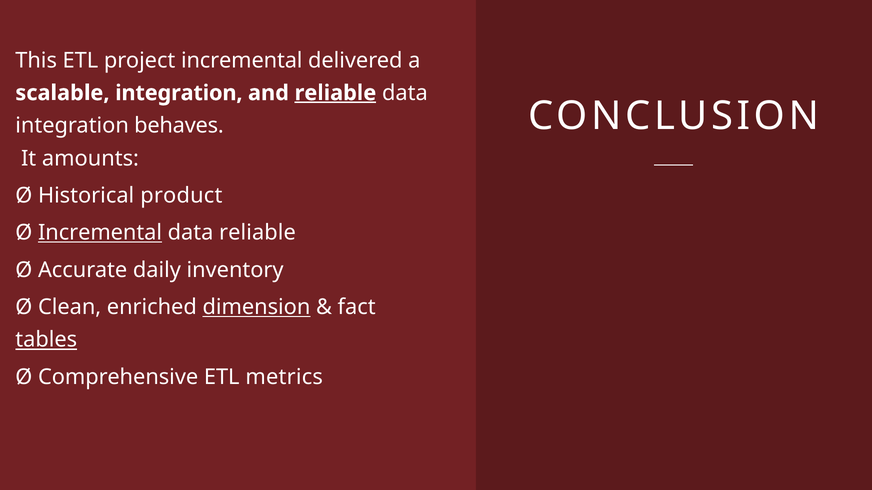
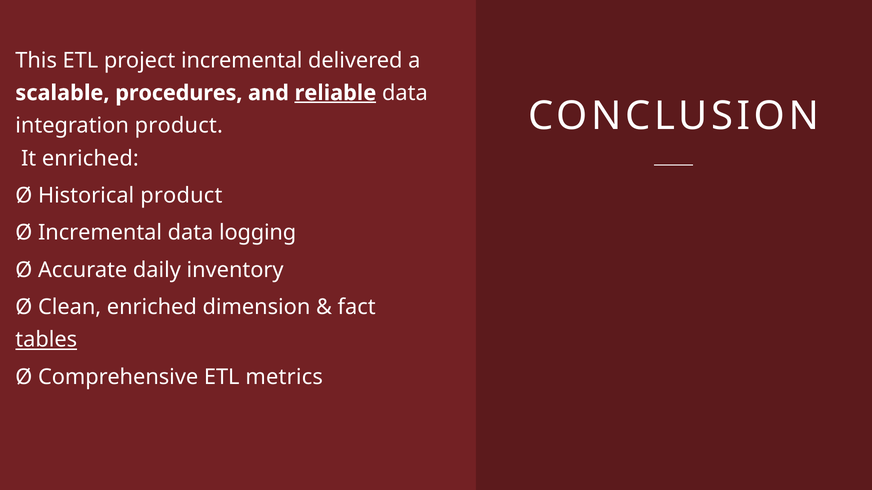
scalable integration: integration -> procedures
integration behaves: behaves -> product
It amounts: amounts -> enriched
Incremental at (100, 233) underline: present -> none
data reliable: reliable -> logging
dimension underline: present -> none
